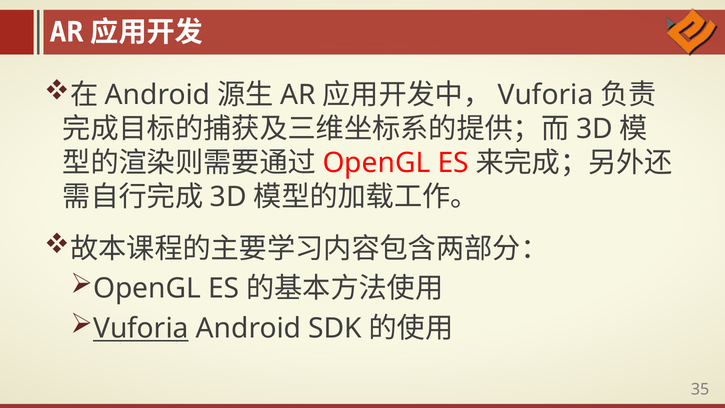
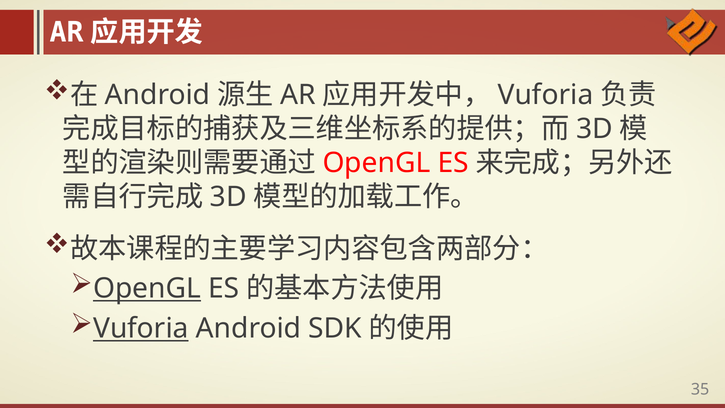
OpenGL at (147, 289) underline: none -> present
